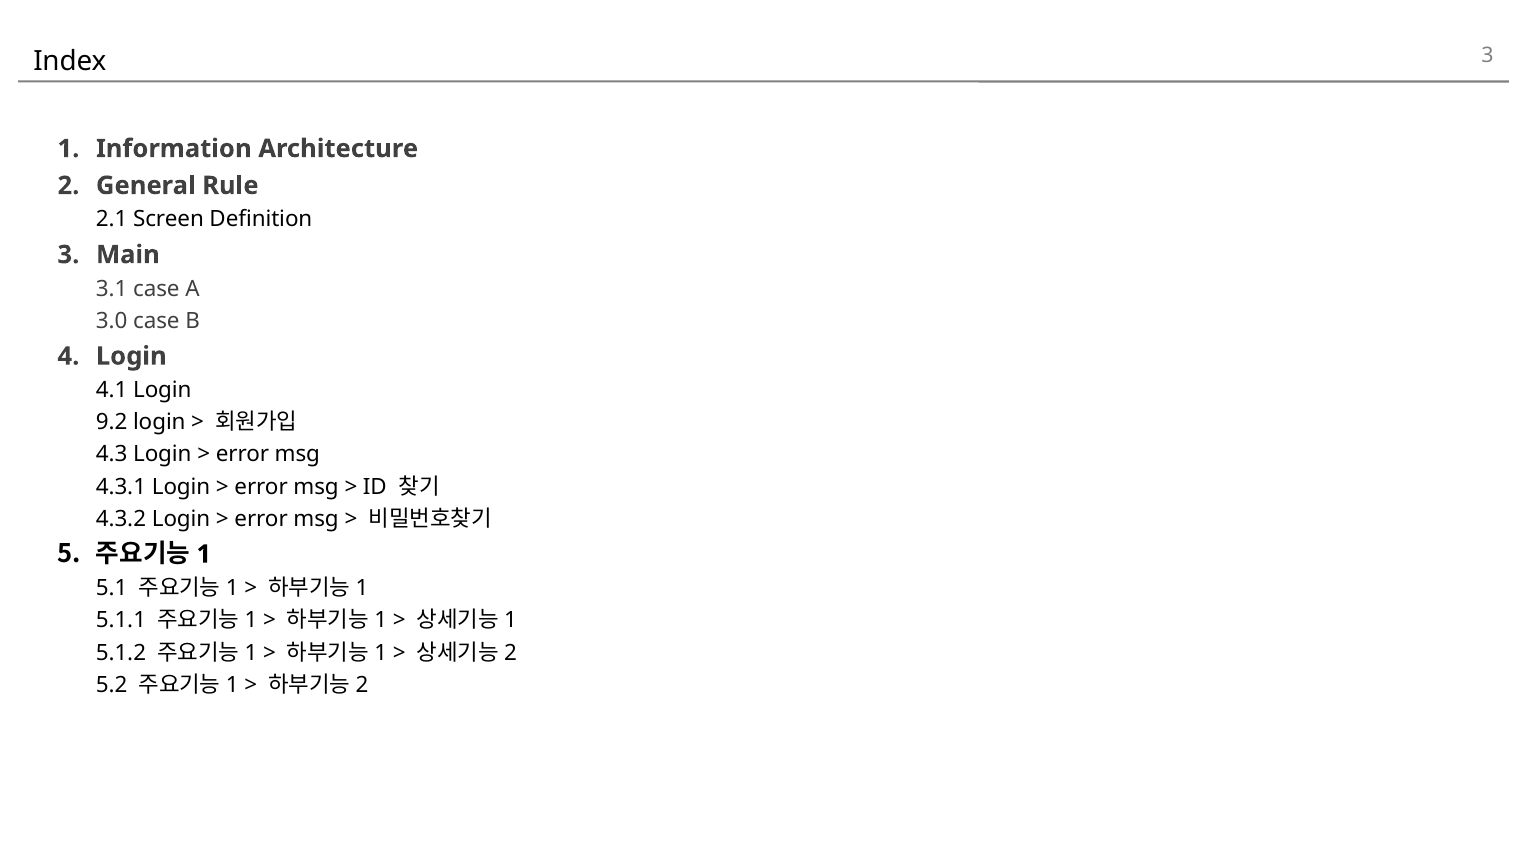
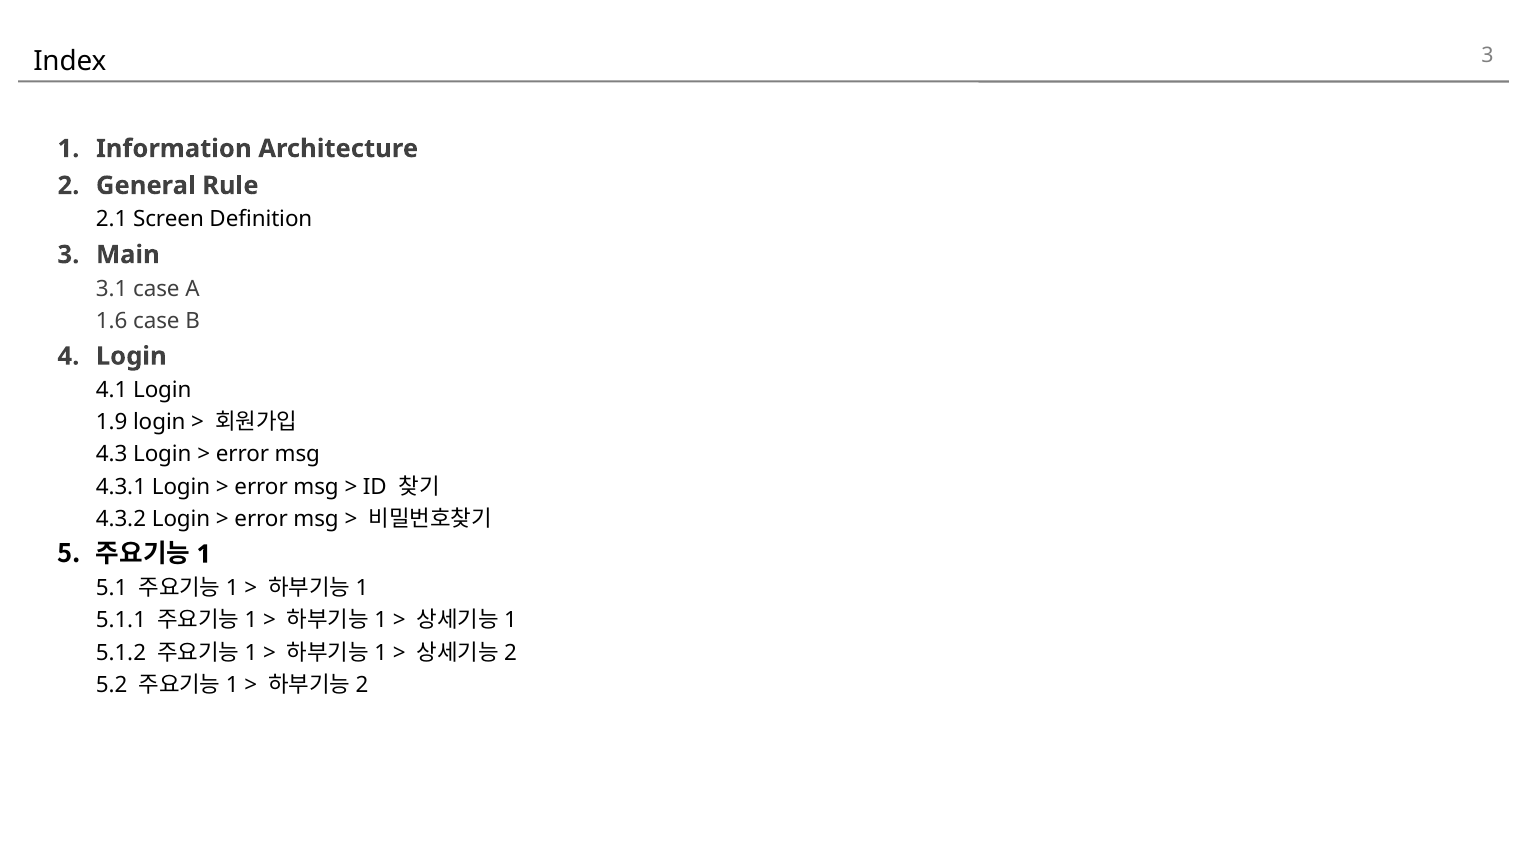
3.0: 3.0 -> 1.6
9.2: 9.2 -> 1.9
